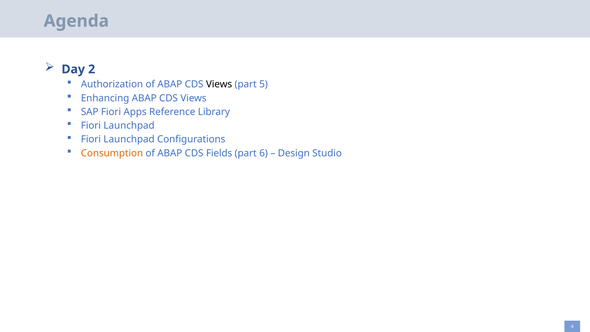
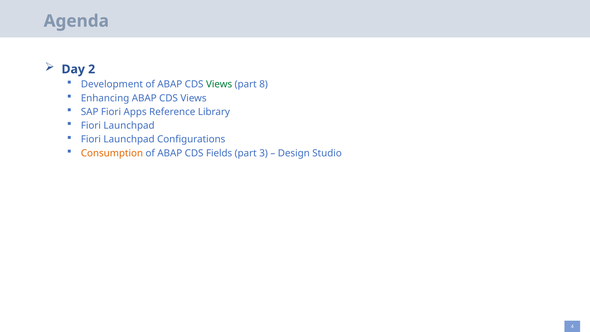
Authorization: Authorization -> Development
Views at (219, 84) colour: black -> green
5: 5 -> 8
6: 6 -> 3
